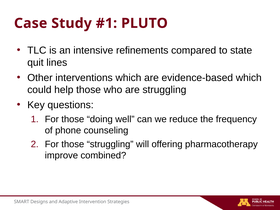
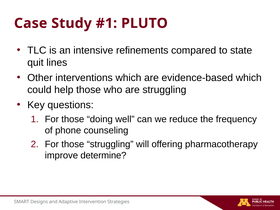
combined: combined -> determine
